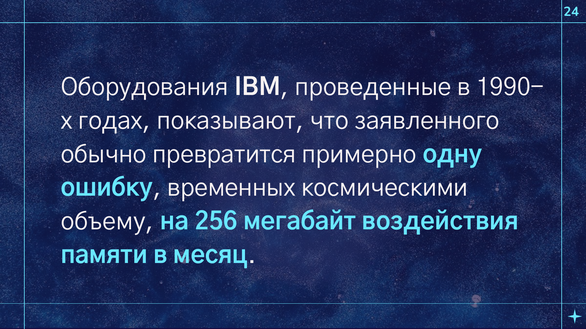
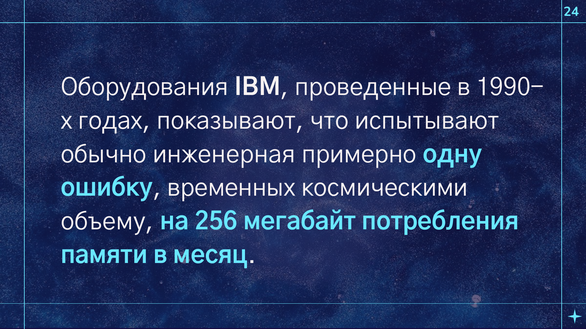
заявленного: заявленного -> испытывают
превратится: превратится -> инженерная
воздействия: воздействия -> потребления
